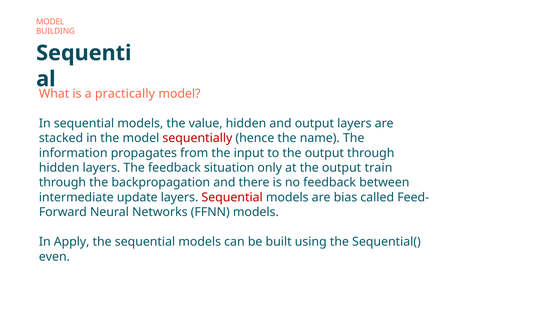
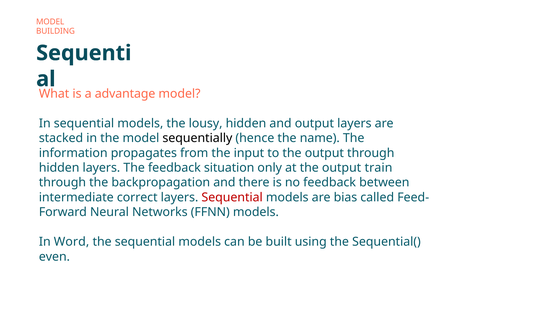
practically: practically -> advantage
value: value -> lousy
sequentially colour: red -> black
update: update -> correct
Apply: Apply -> Word
